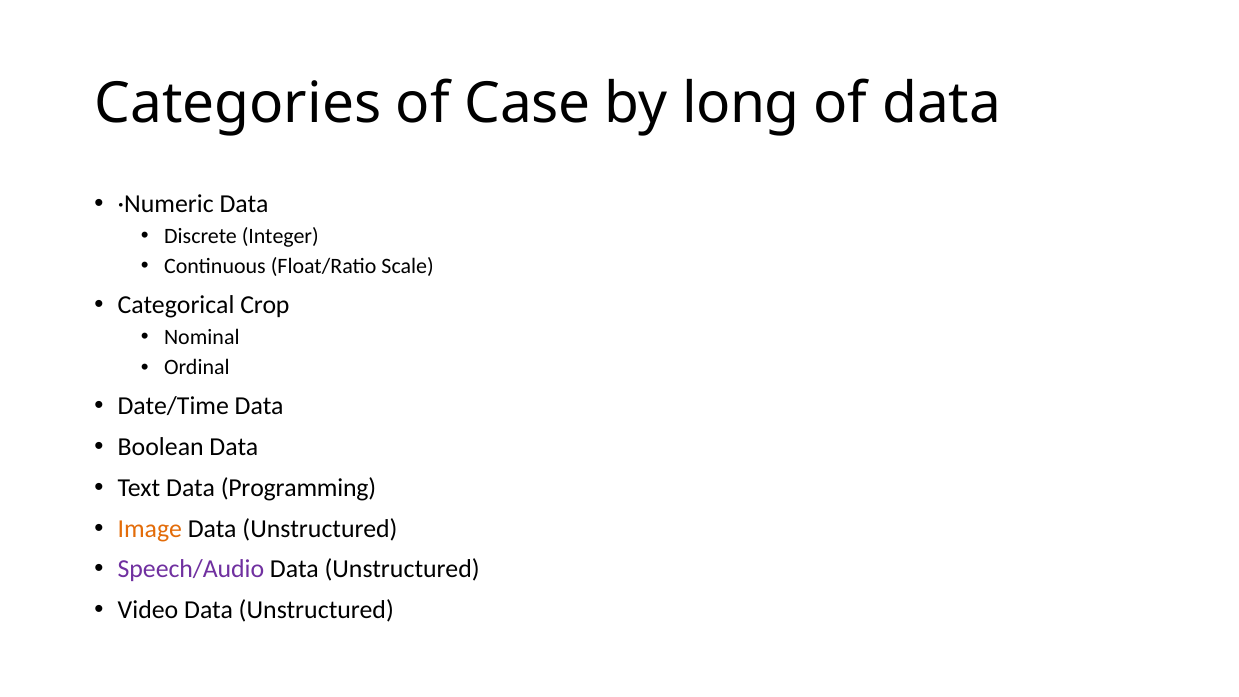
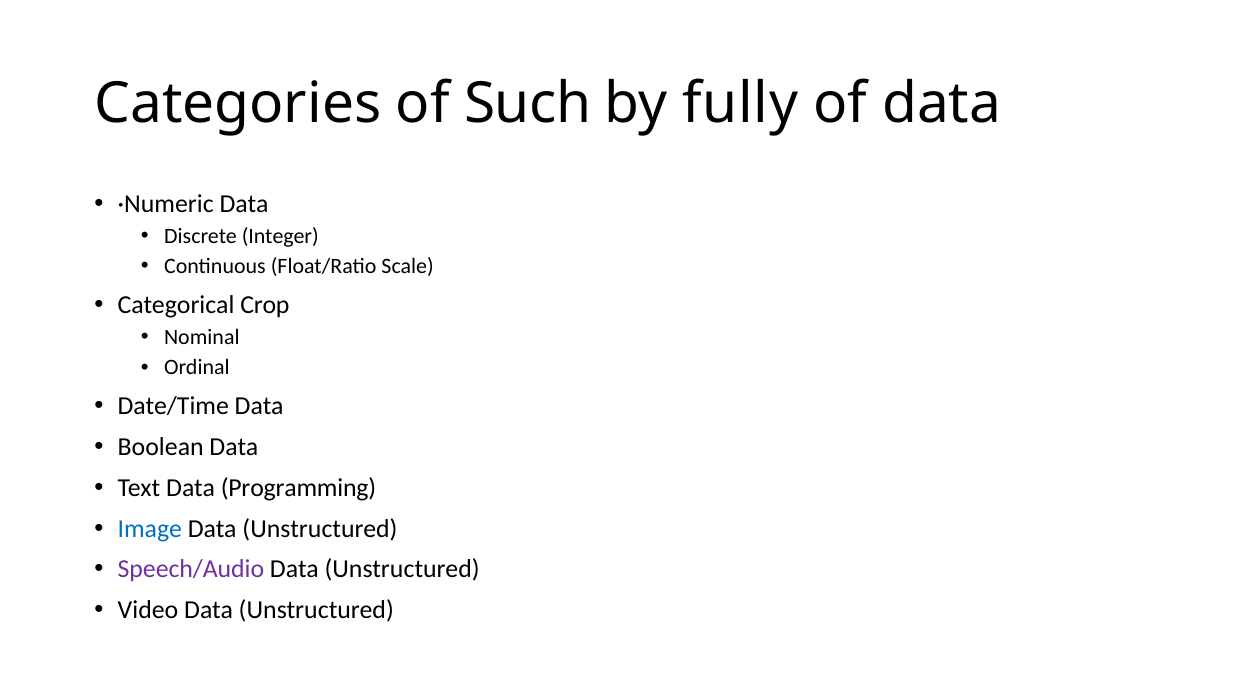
Case: Case -> Such
long: long -> fully
Image colour: orange -> blue
